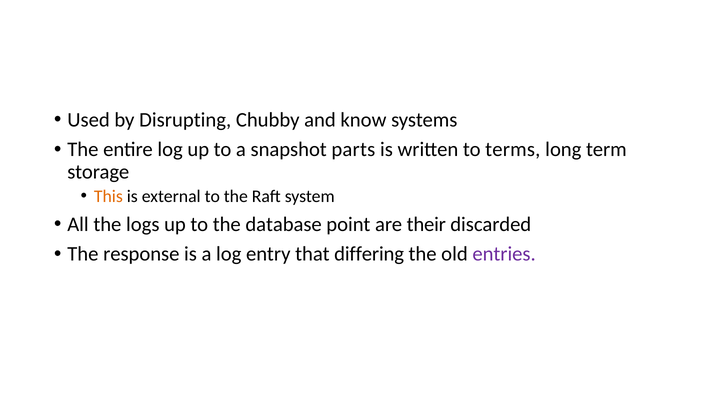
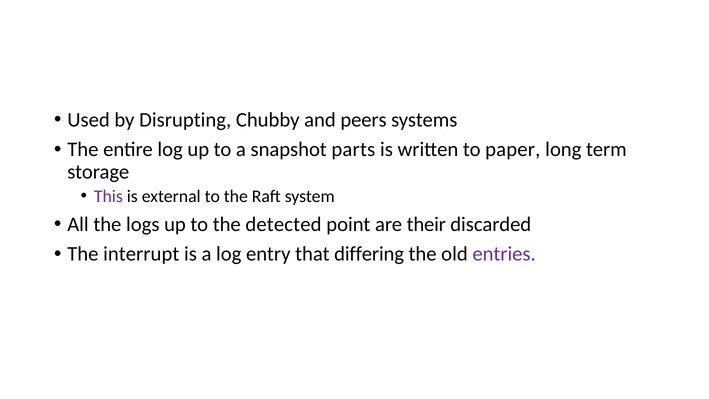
know: know -> peers
terms: terms -> paper
This colour: orange -> purple
database: database -> detected
response: response -> interrupt
